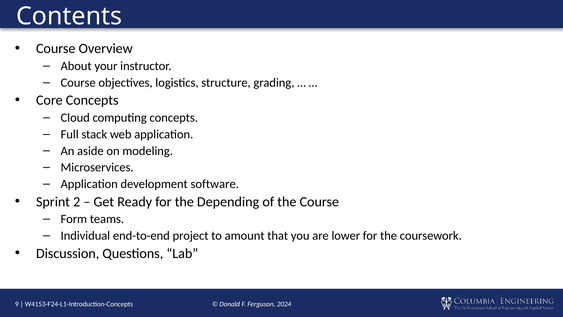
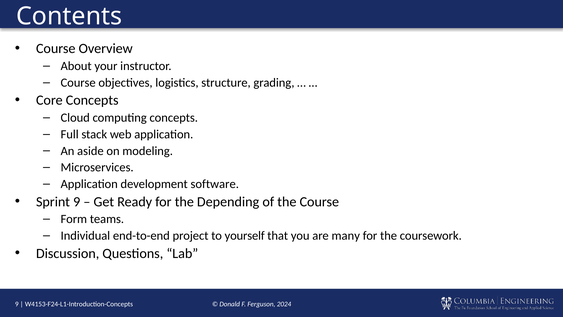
Sprint 2: 2 -> 9
amount: amount -> yourself
lower: lower -> many
